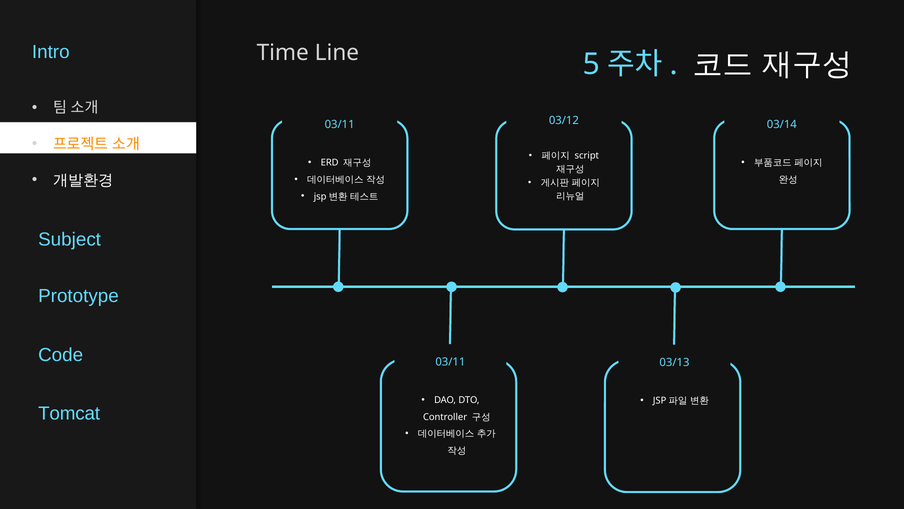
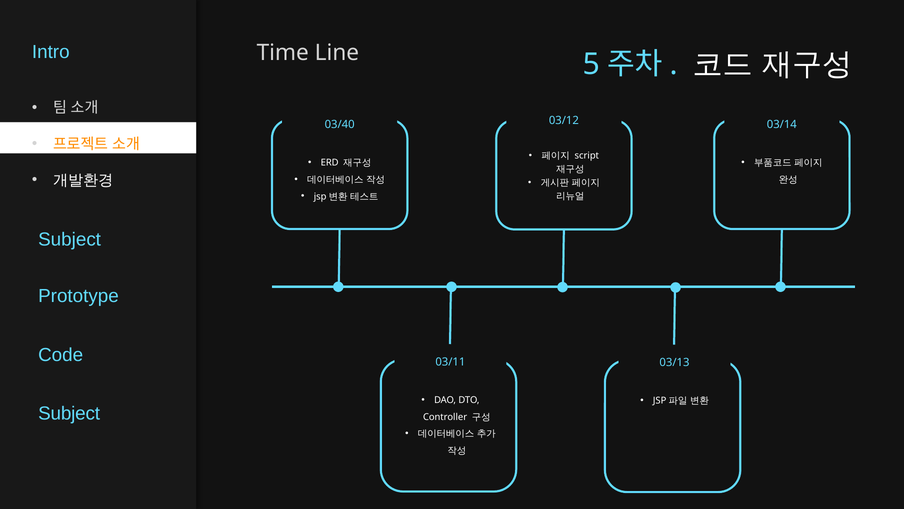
03/11 at (340, 124): 03/11 -> 03/40
Tomcat at (69, 413): Tomcat -> Subject
